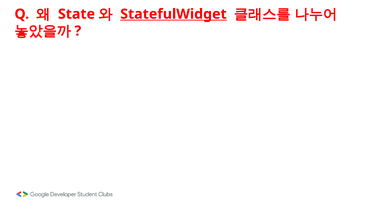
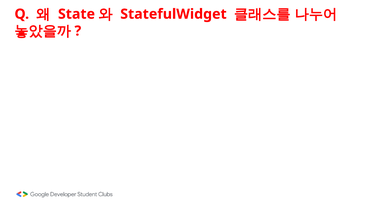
StatefulWidget underline: present -> none
